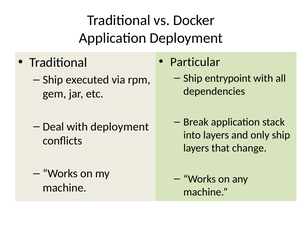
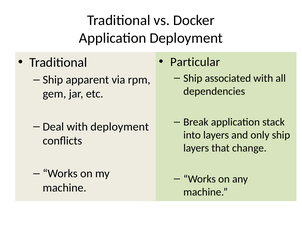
entrypoint: entrypoint -> associated
executed: executed -> apparent
